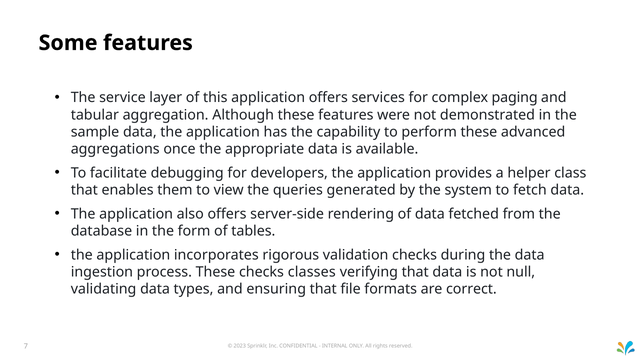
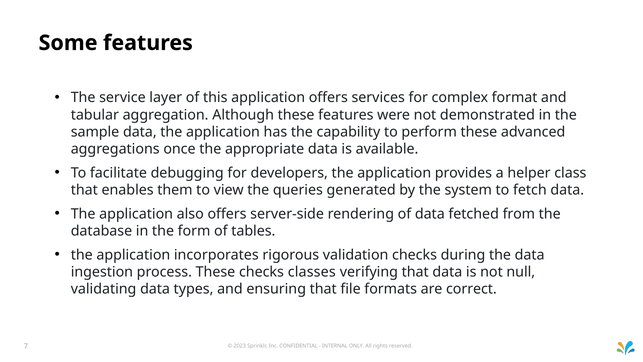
paging: paging -> format
